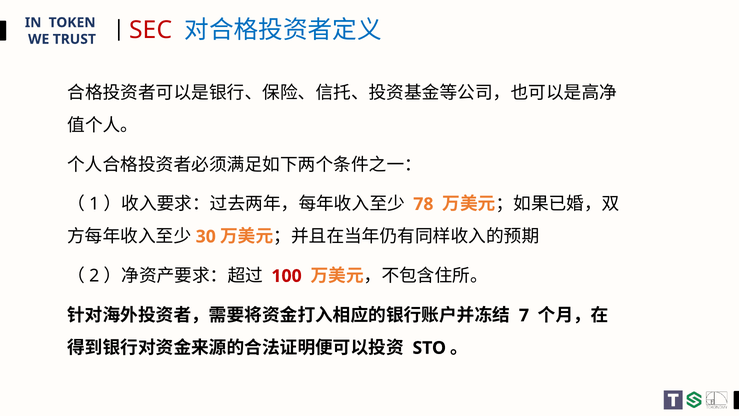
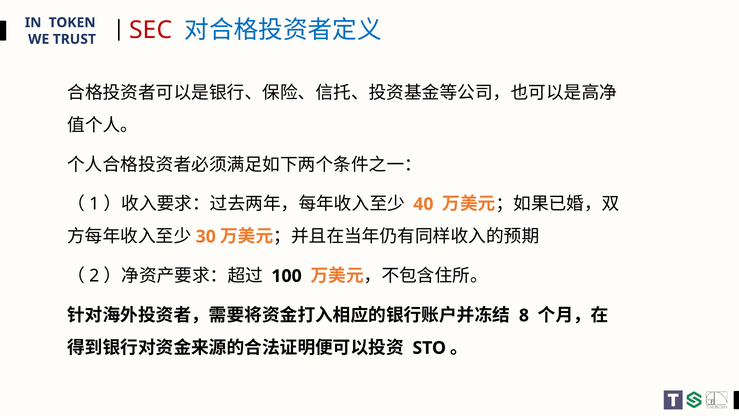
78: 78 -> 40
100 colour: red -> black
7: 7 -> 8
